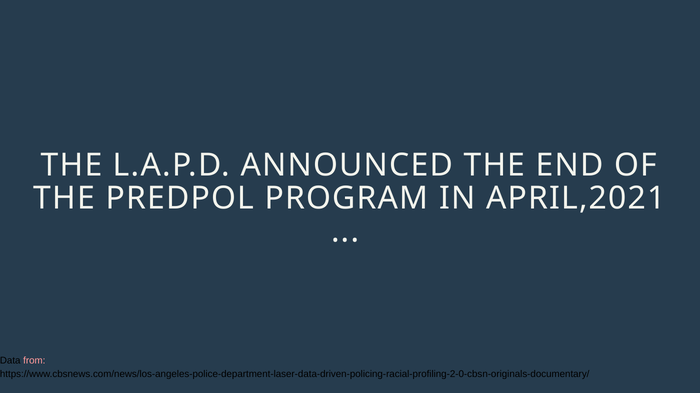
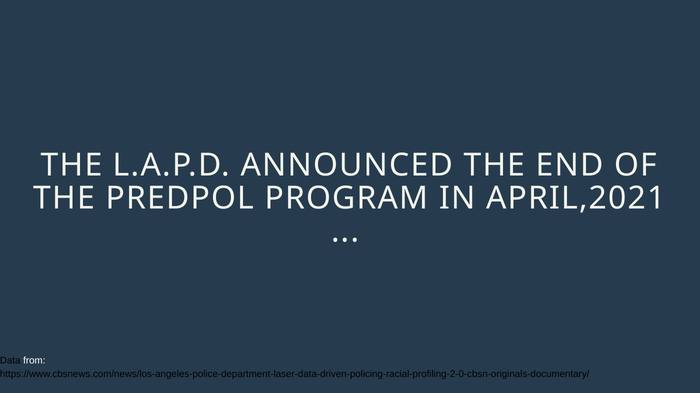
from colour: pink -> white
